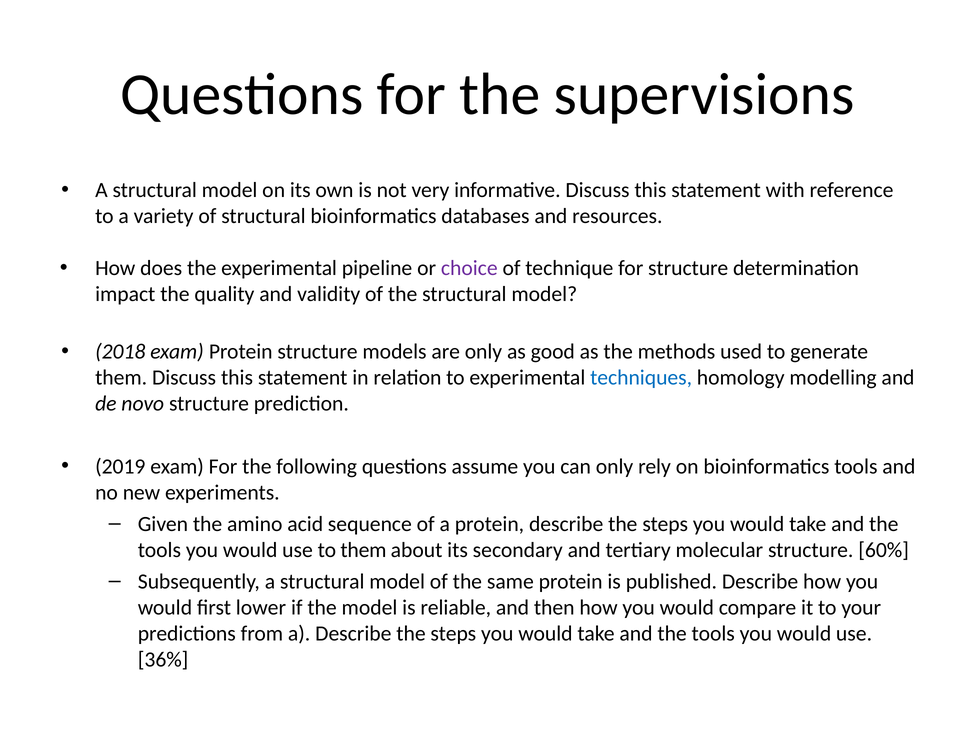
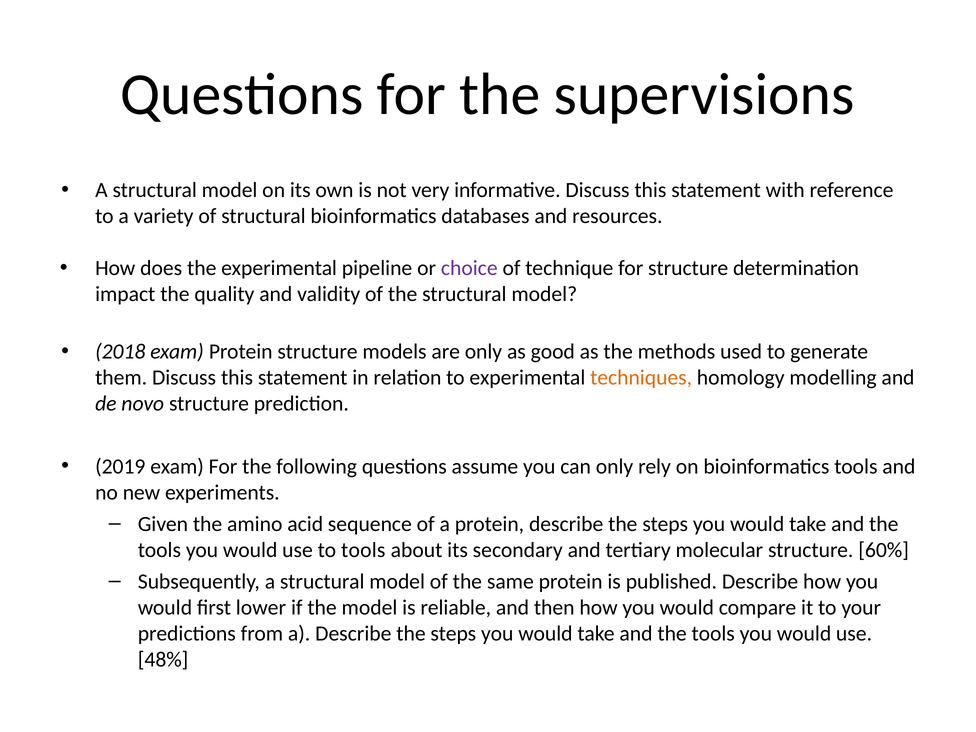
techniques colour: blue -> orange
to them: them -> tools
36%: 36% -> 48%
